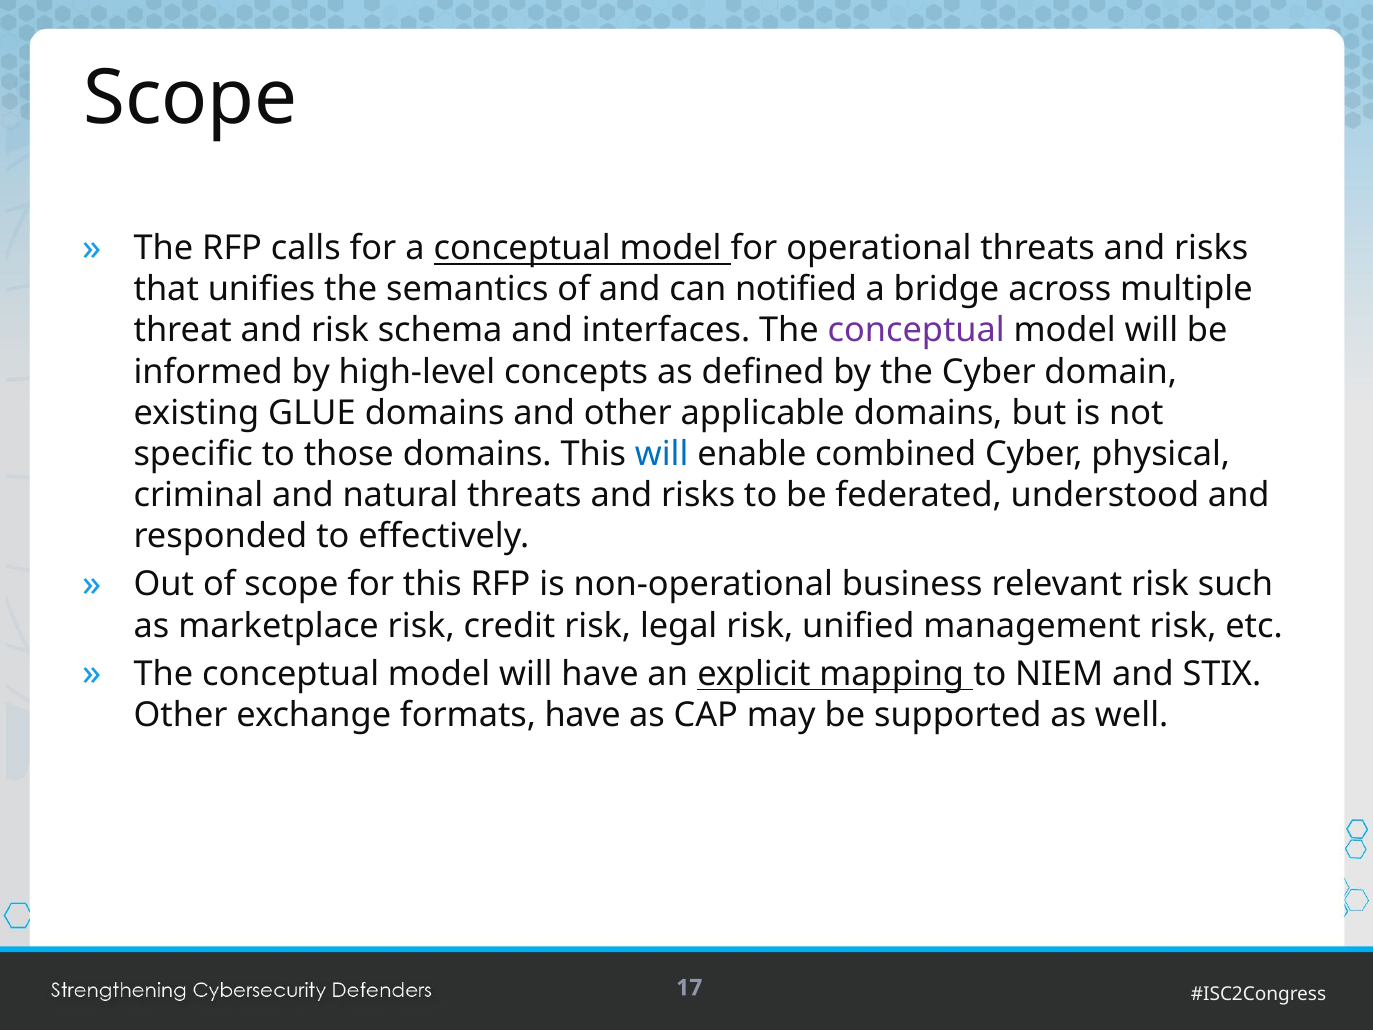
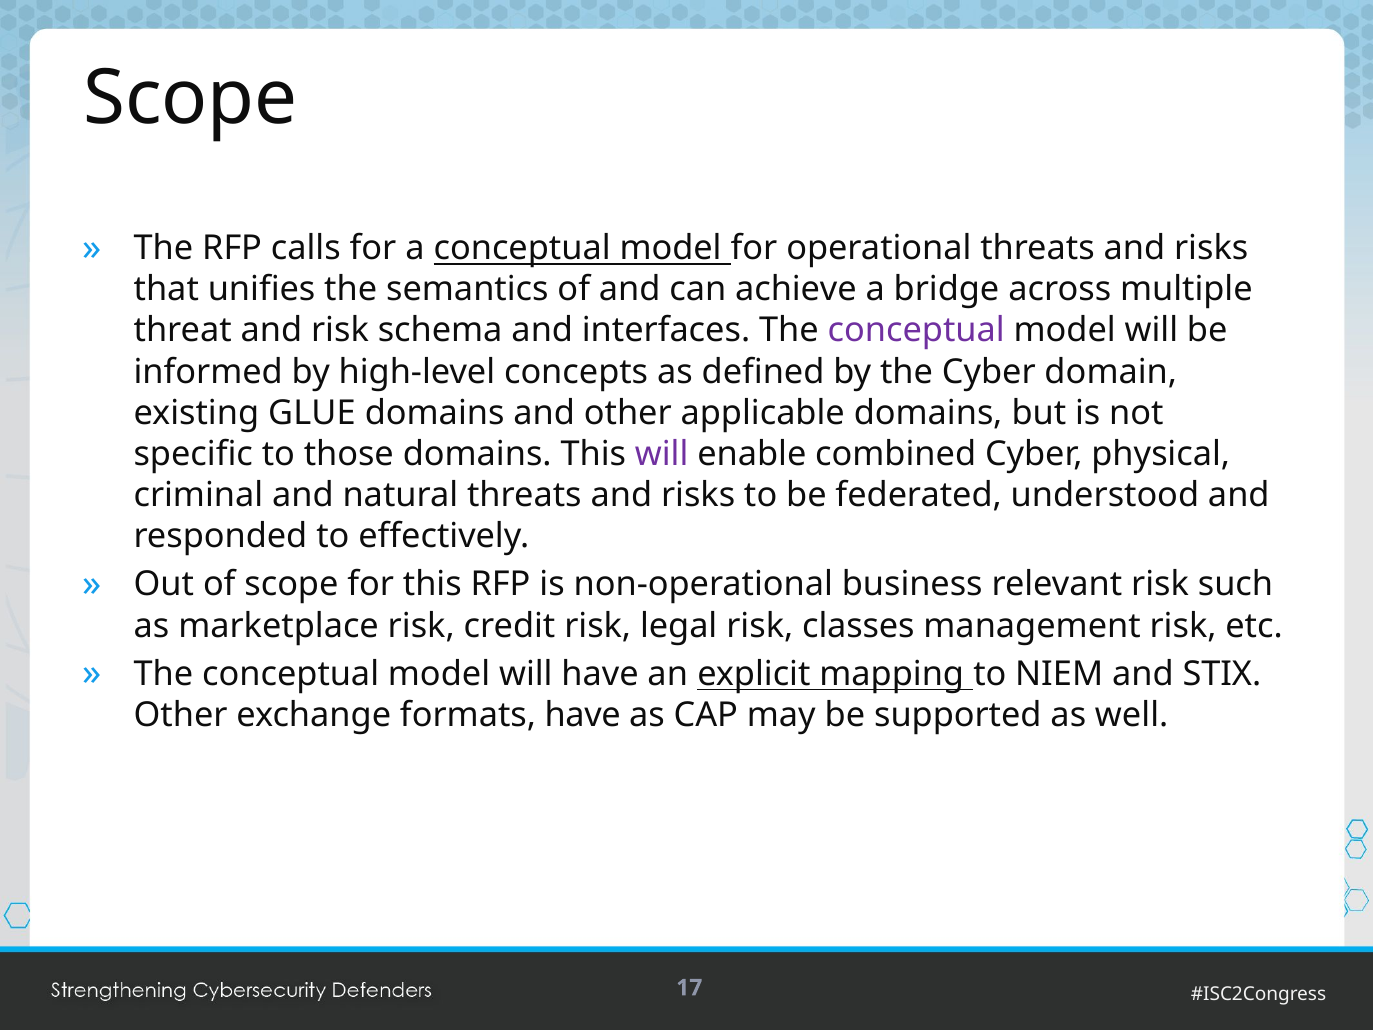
notified: notified -> achieve
will at (662, 454) colour: blue -> purple
unified: unified -> classes
